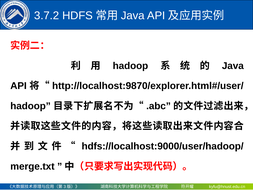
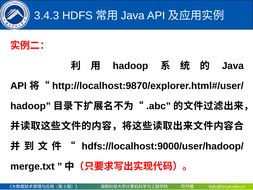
3.7.2: 3.7.2 -> 3.4.3
